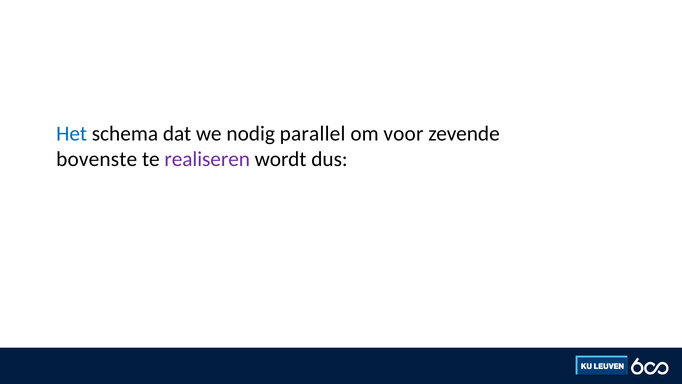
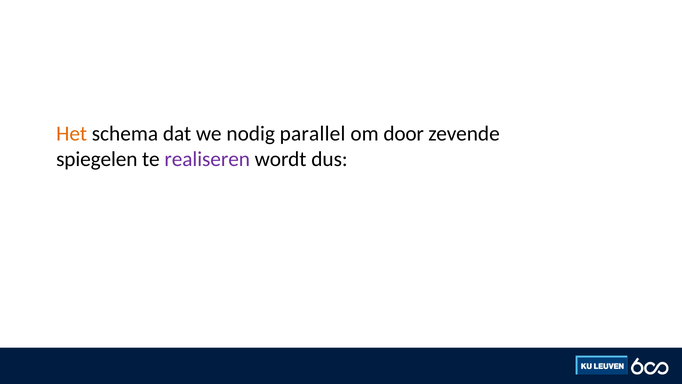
Het colour: blue -> orange
voor: voor -> door
bovenste: bovenste -> spiegelen
